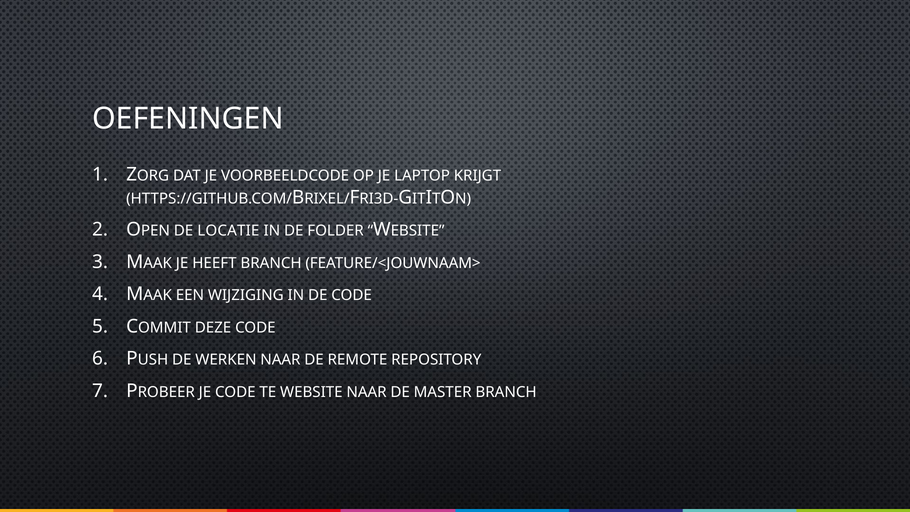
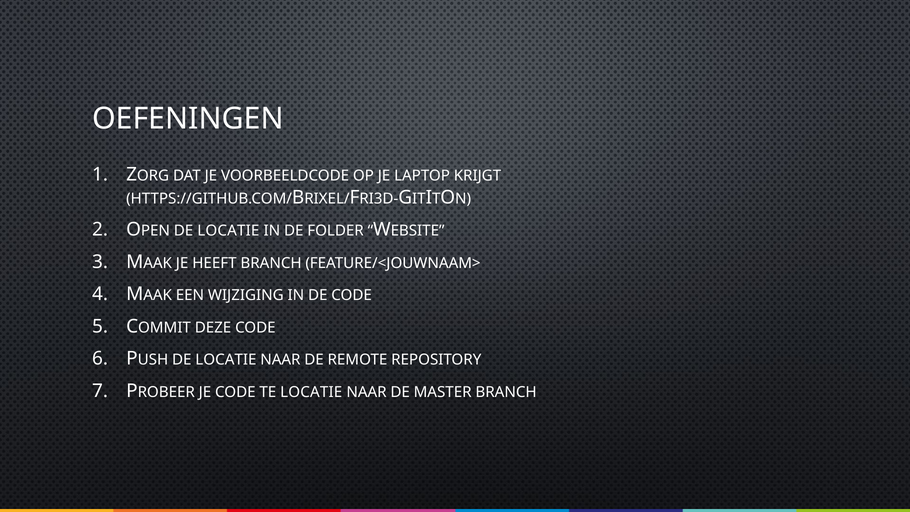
WERKEN at (226, 360): WERKEN -> LOCATIE
TE WEBSITE: WEBSITE -> LOCATIE
